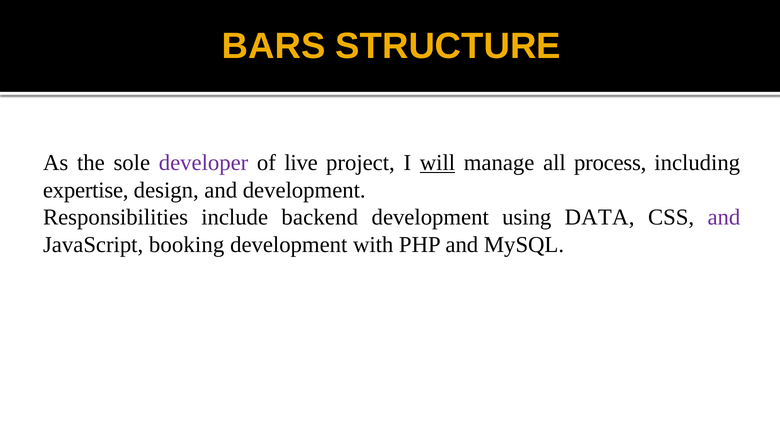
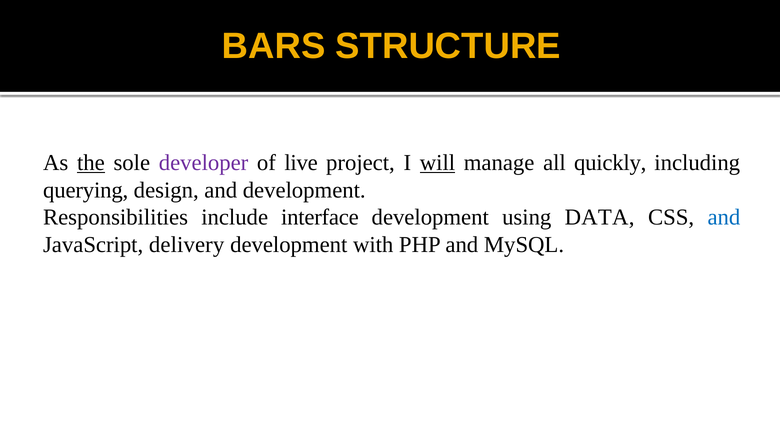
the underline: none -> present
process: process -> quickly
expertise: expertise -> querying
backend: backend -> interface
and at (724, 217) colour: purple -> blue
booking: booking -> delivery
